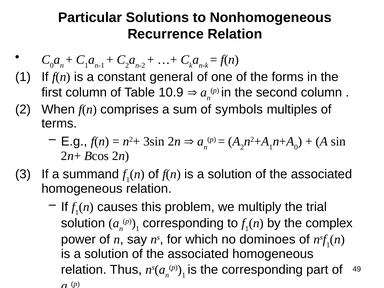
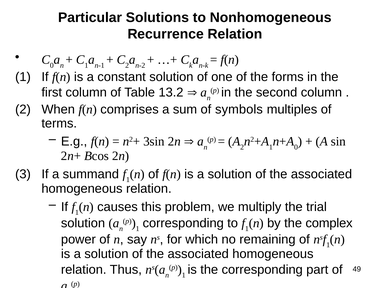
constant general: general -> solution
10.9: 10.9 -> 13.2
dominoes: dominoes -> remaining
